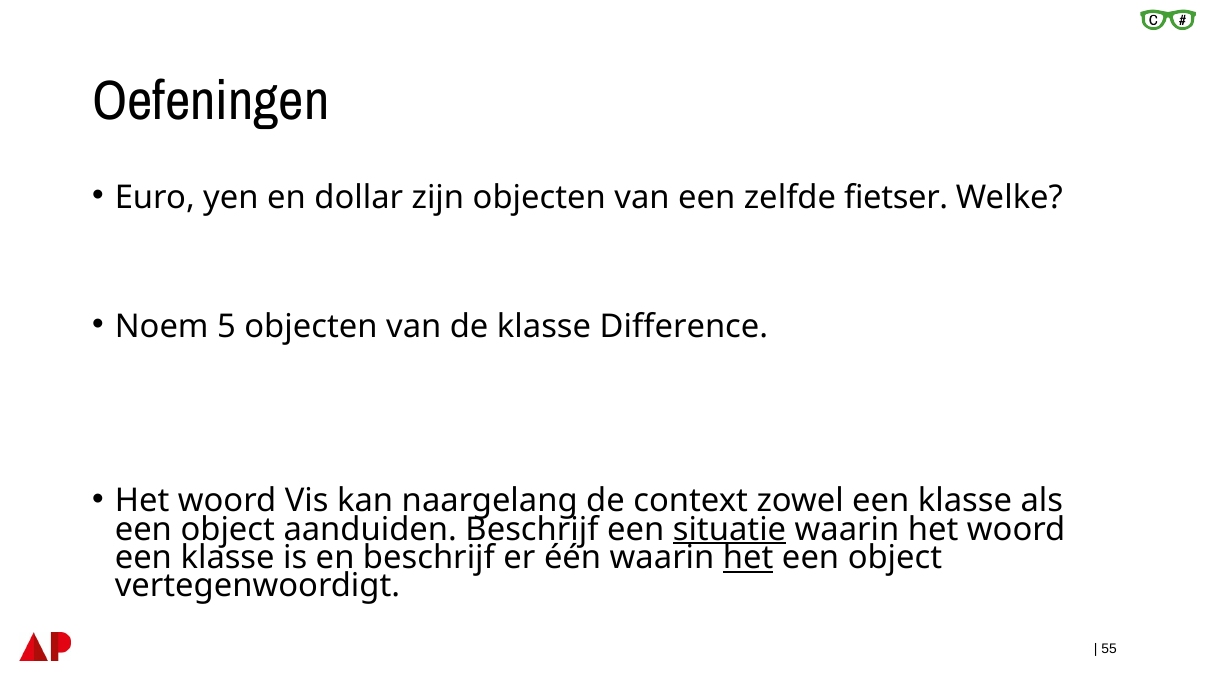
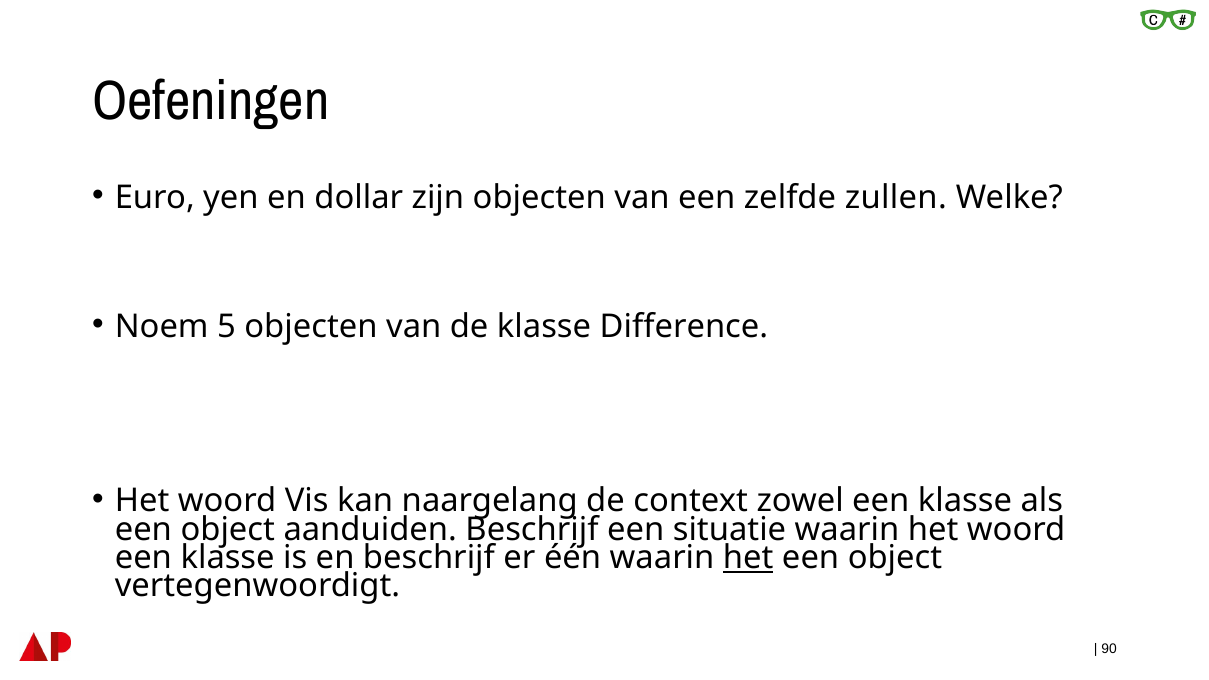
fietser: fietser -> zullen
situatie underline: present -> none
55: 55 -> 90
